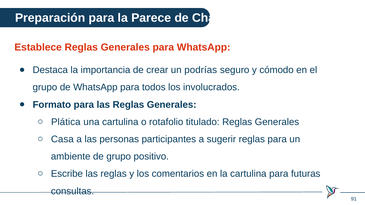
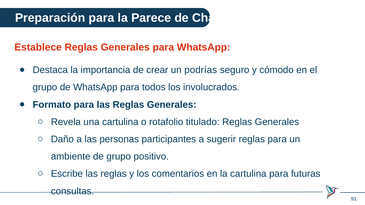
Plática: Plática -> Revela
Casa: Casa -> Daño
